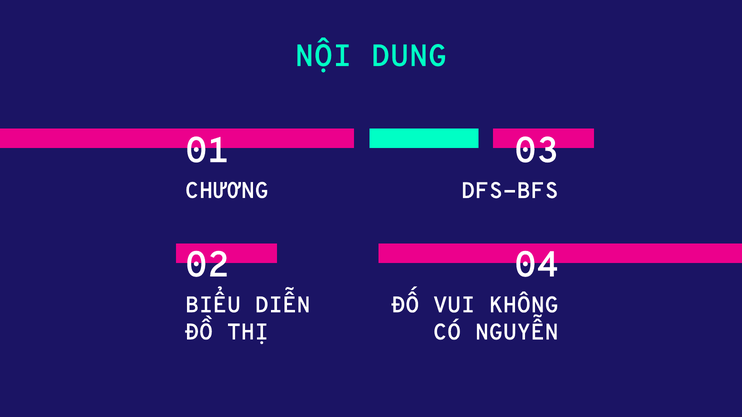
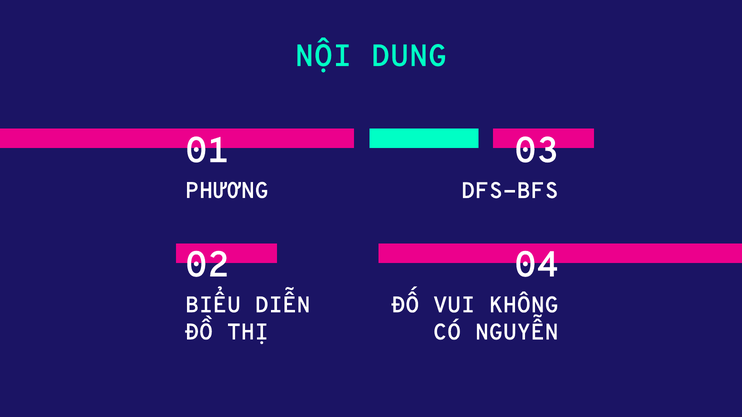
CHƯƠNG: CHƯƠNG -> PHƯƠNG
